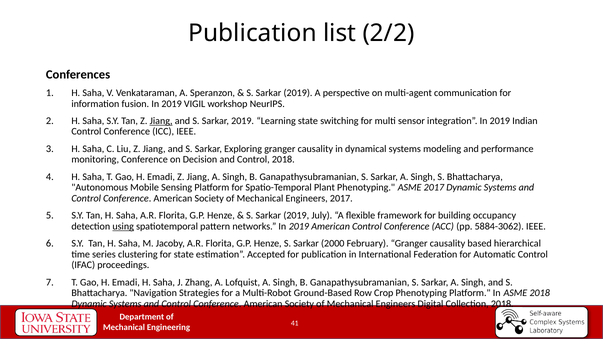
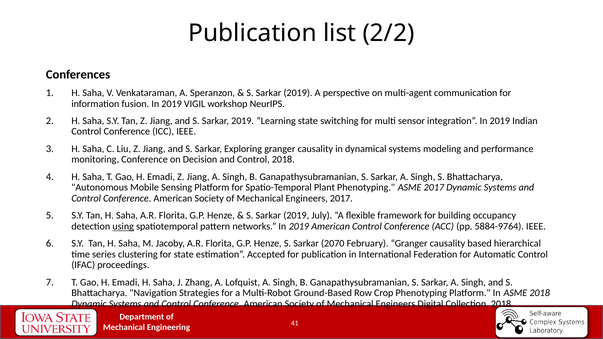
Jiang at (161, 121) underline: present -> none
5884-3062: 5884-3062 -> 5884-9764
2000: 2000 -> 2070
